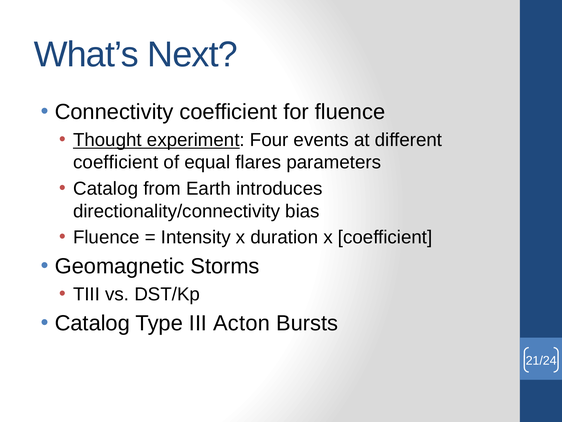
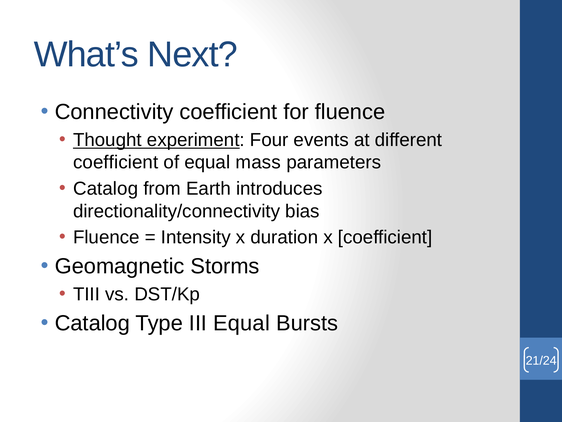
flares: flares -> mass
III Acton: Acton -> Equal
